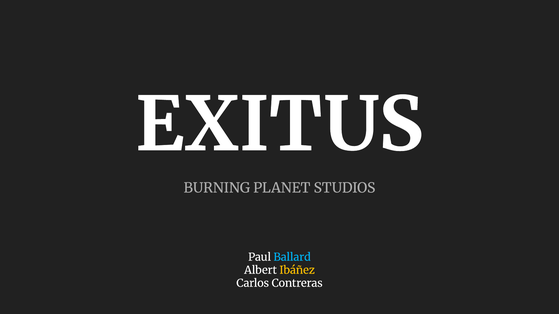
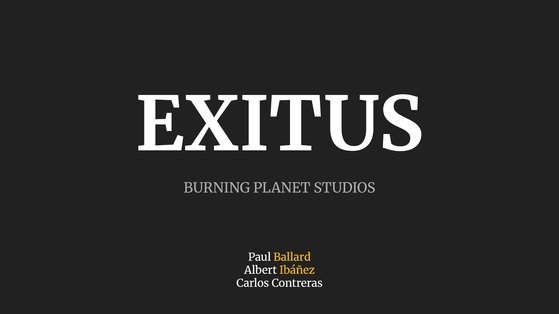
Ballard colour: light blue -> yellow
